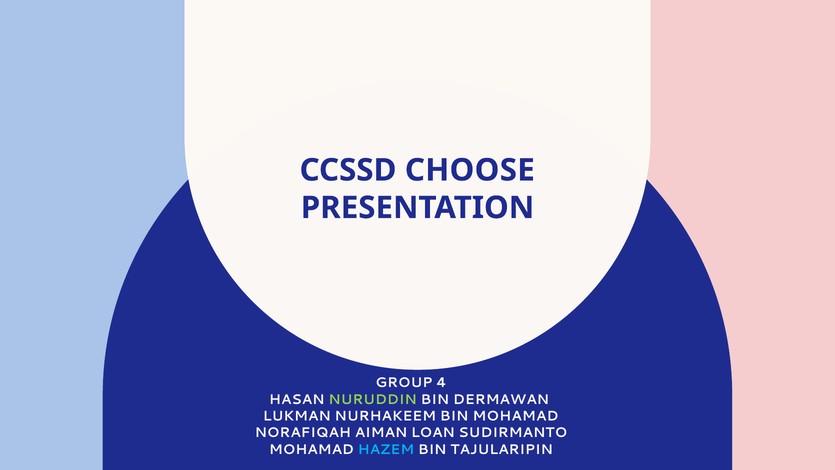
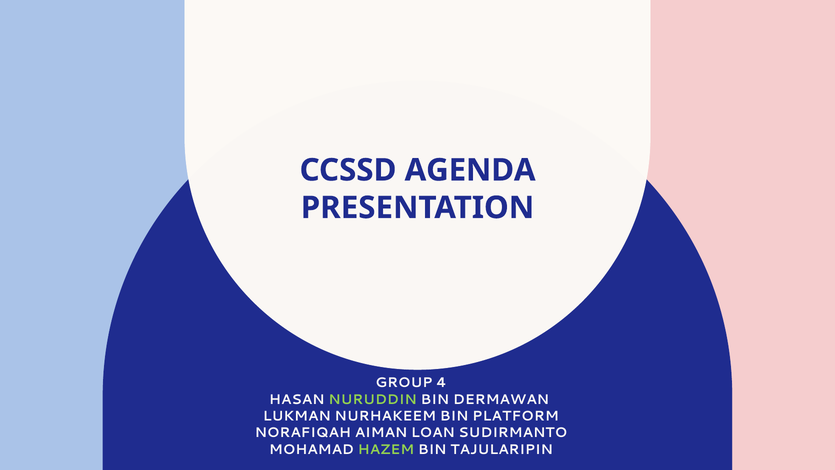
CHOOSE: CHOOSE -> AGENDA
BIN MOHAMAD: MOHAMAD -> PLATFORM
HAZEM colour: light blue -> light green
